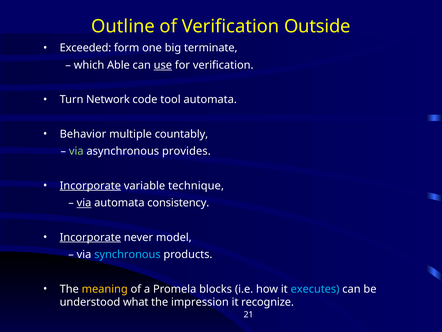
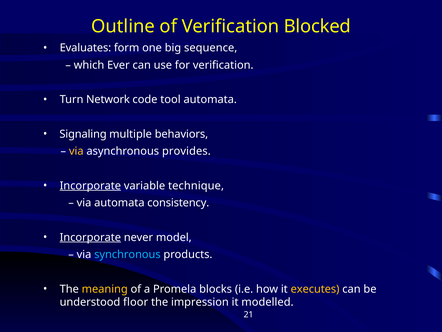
Outside: Outside -> Blocked
Exceeded: Exceeded -> Evaluates
terminate: terminate -> sequence
Able: Able -> Ever
use underline: present -> none
Behavior: Behavior -> Signaling
countably: countably -> behaviors
via at (76, 151) colour: light green -> yellow
via at (84, 203) underline: present -> none
executes colour: light blue -> yellow
what: what -> floor
recognize: recognize -> modelled
